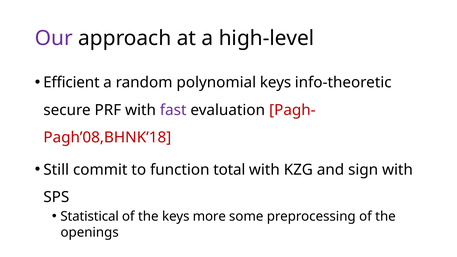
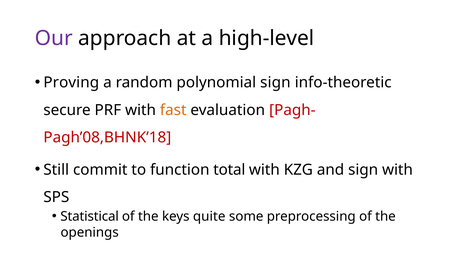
Efficient: Efficient -> Proving
polynomial keys: keys -> sign
fast colour: purple -> orange
more: more -> quite
